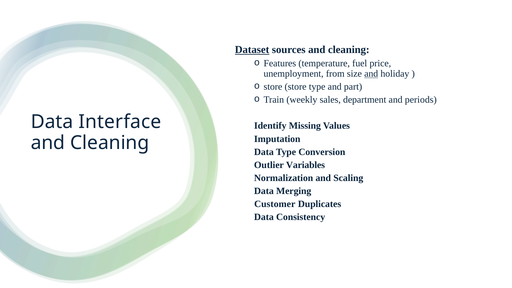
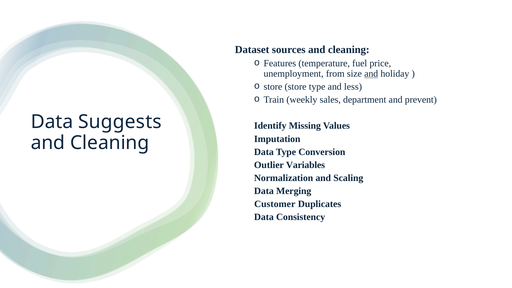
Dataset underline: present -> none
part: part -> less
periods: periods -> prevent
Interface: Interface -> Suggests
